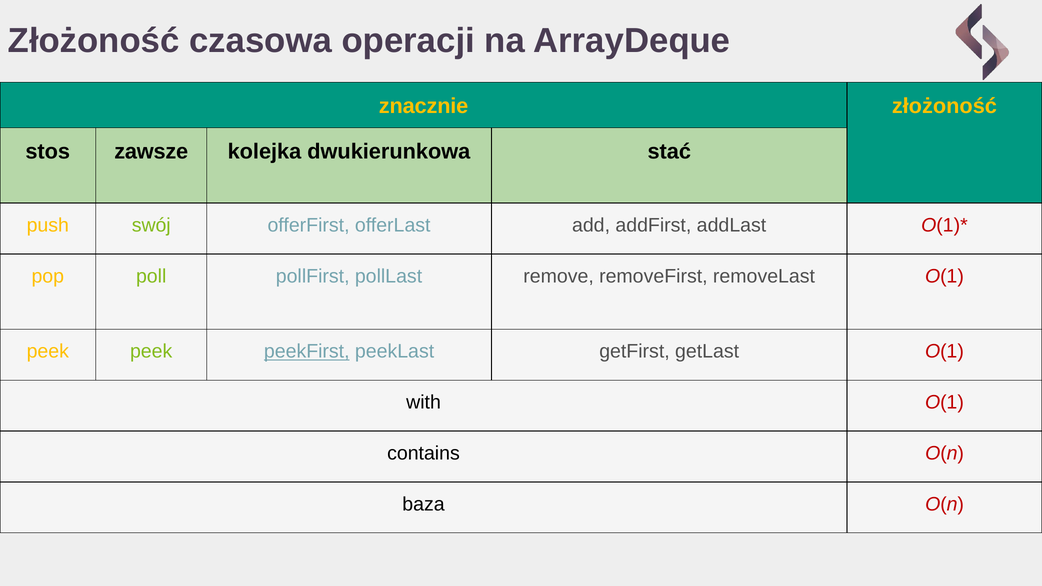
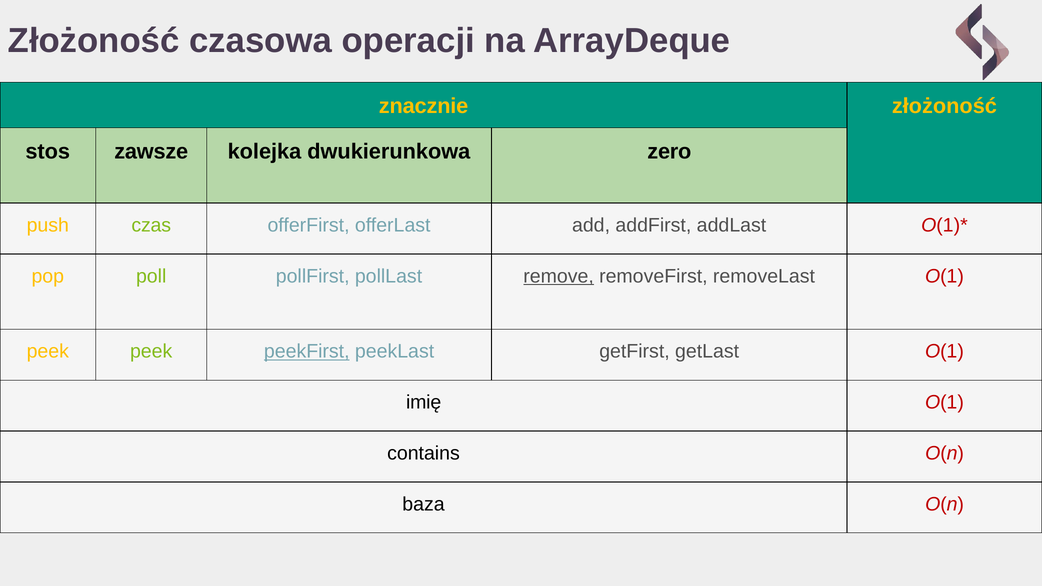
stać: stać -> zero
swój: swój -> czas
remove underline: none -> present
with: with -> imię
